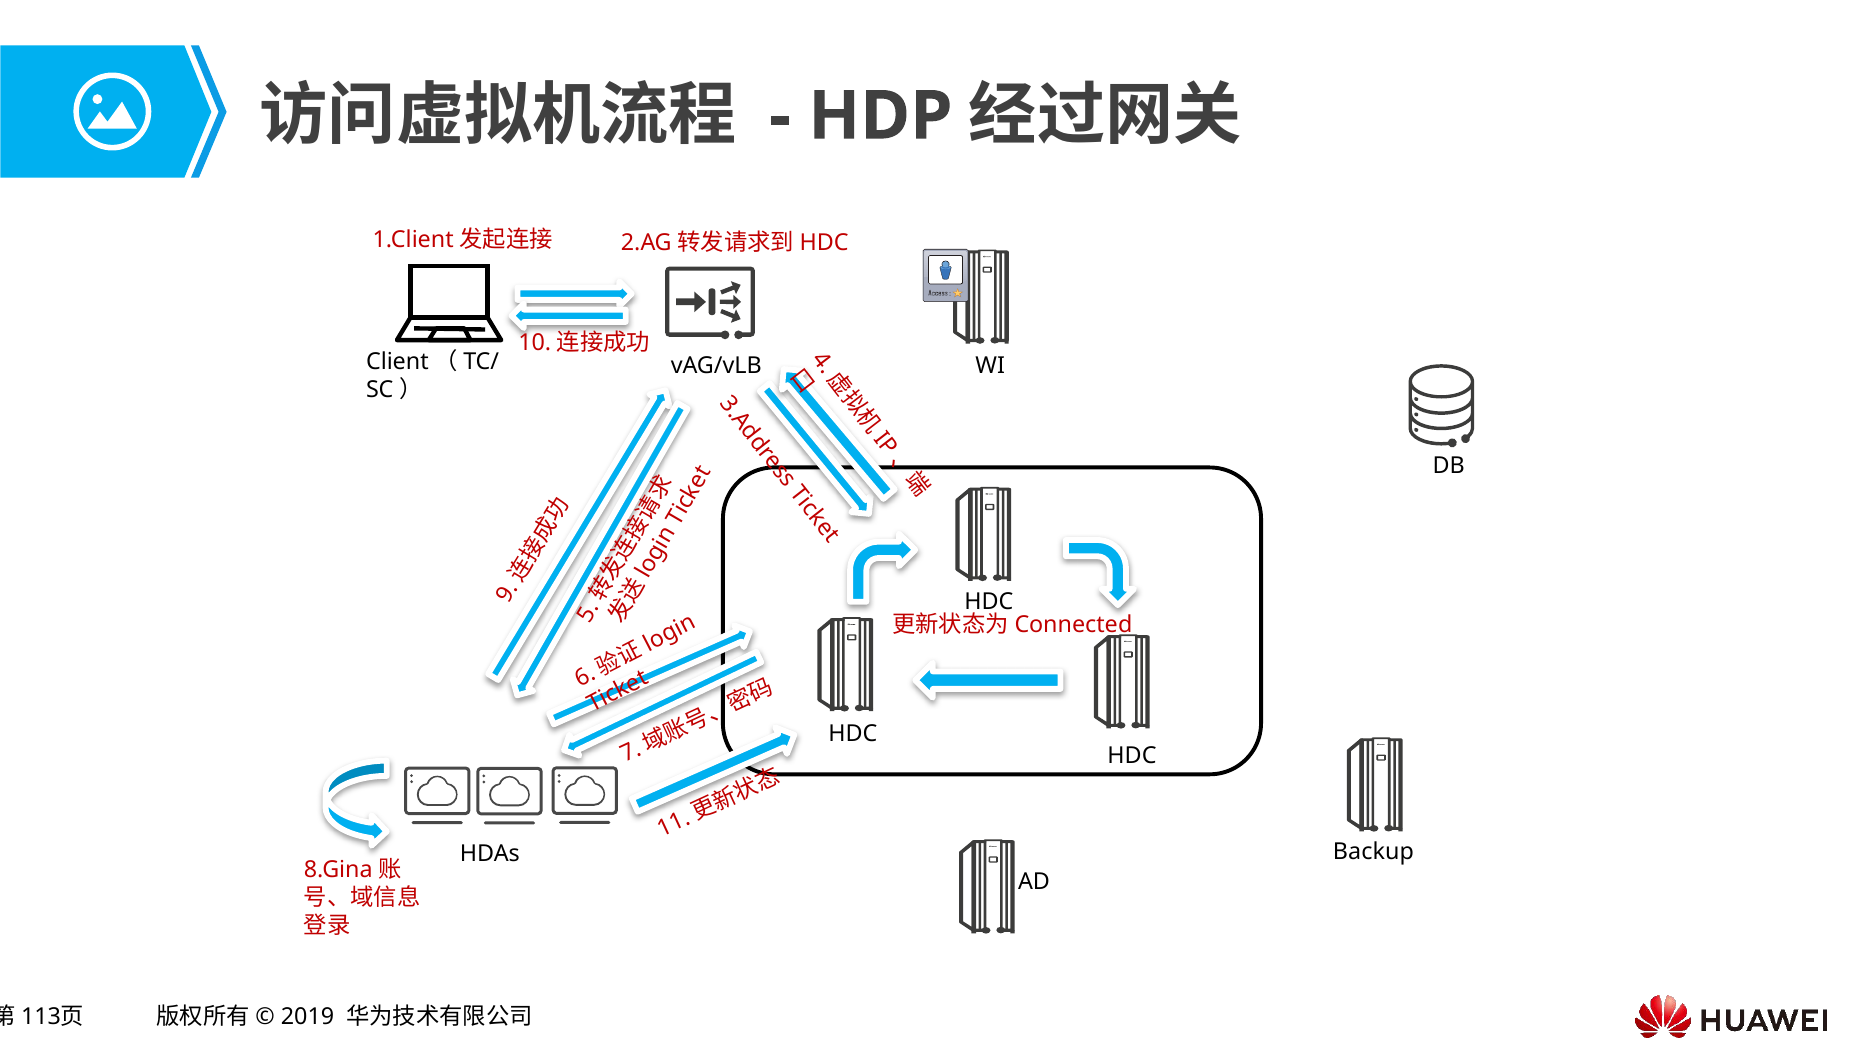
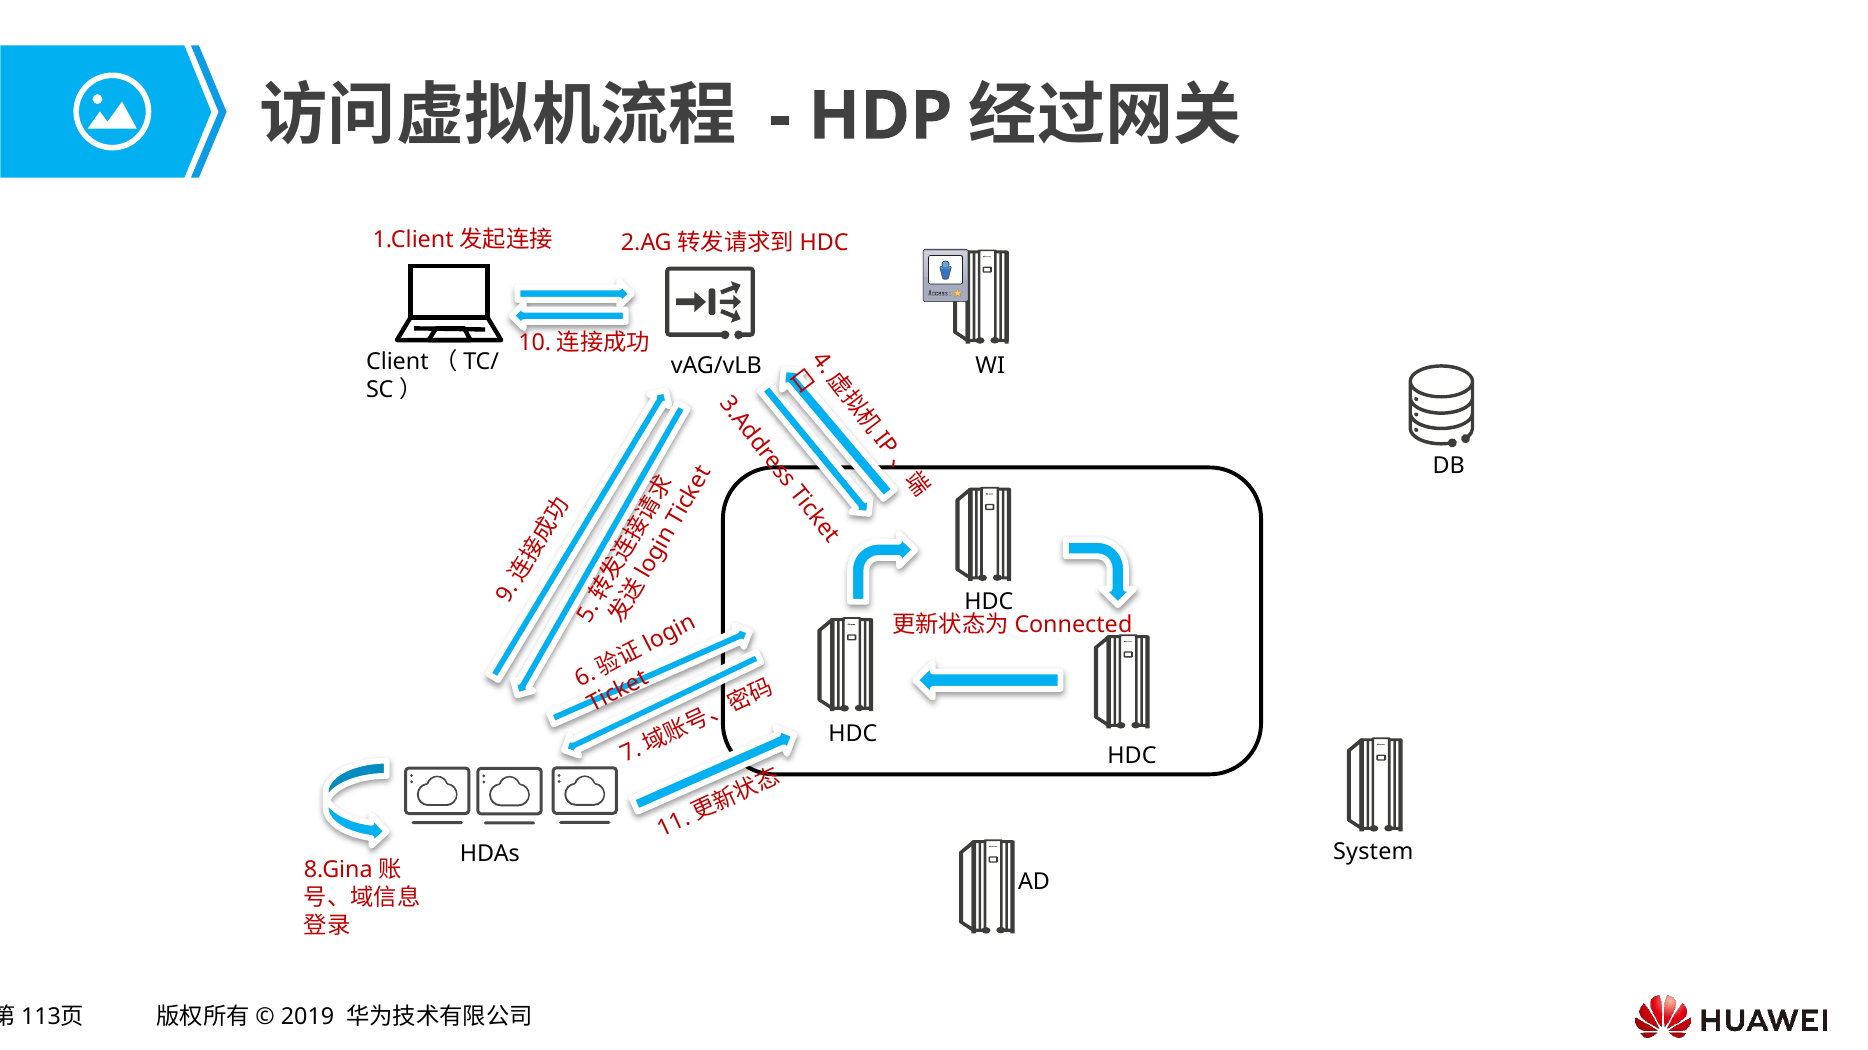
Backup: Backup -> System
